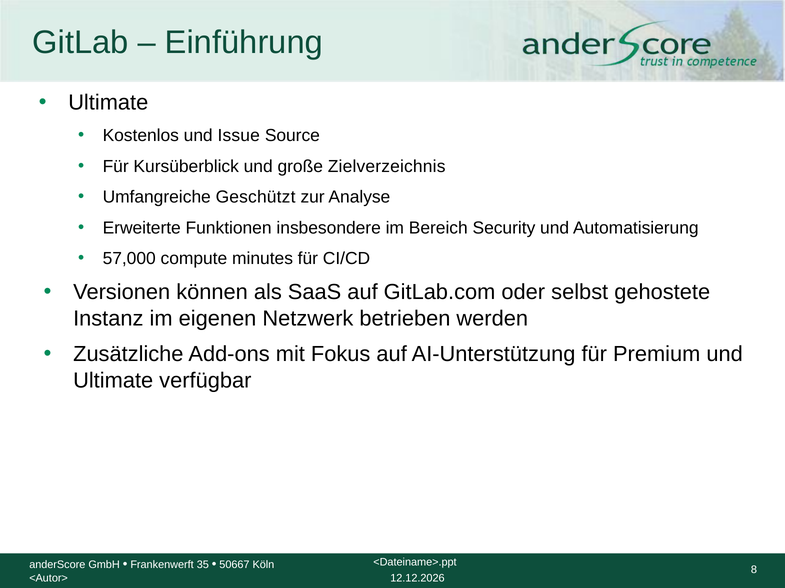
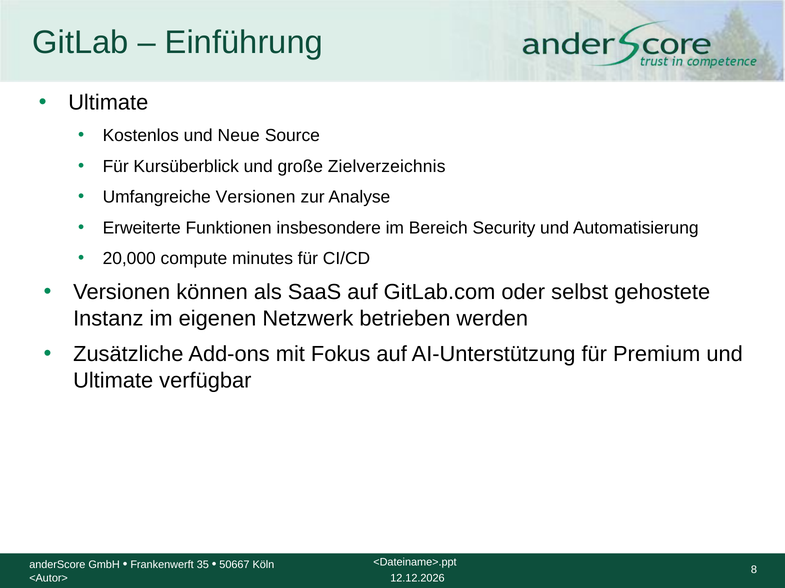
Issue: Issue -> Neue
Umfangreiche Geschützt: Geschützt -> Versionen
57,000: 57,000 -> 20,000
